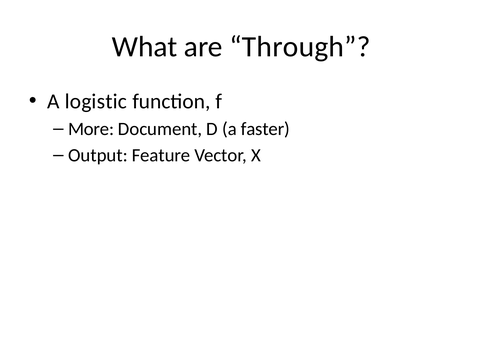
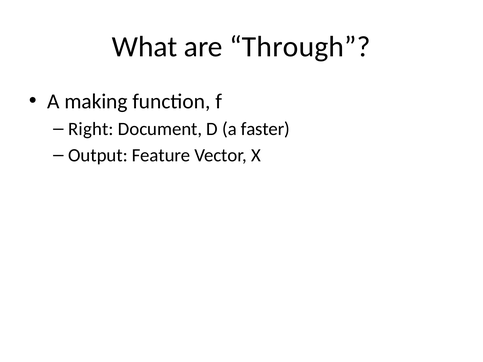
logistic: logistic -> making
More: More -> Right
